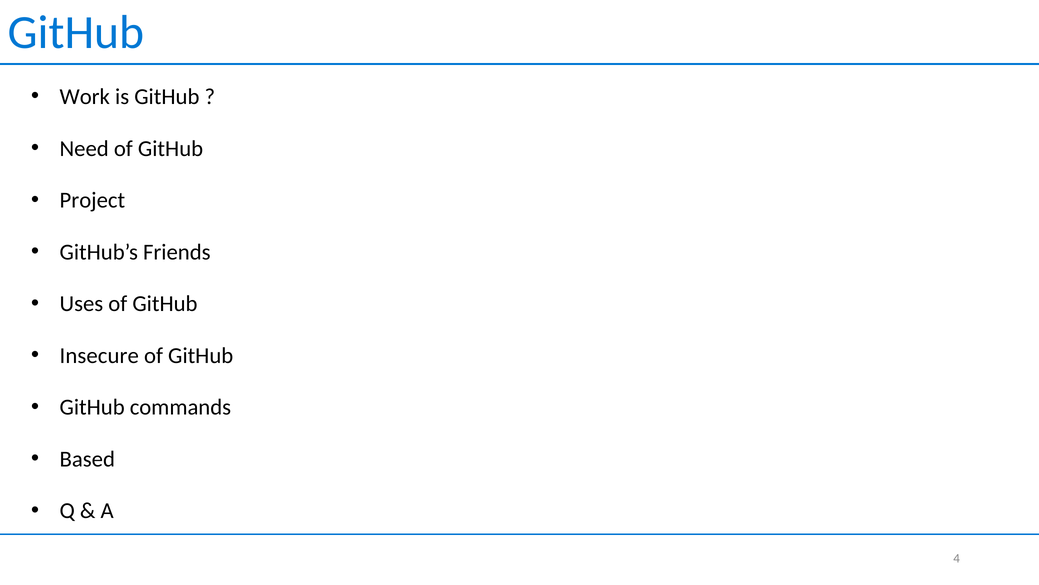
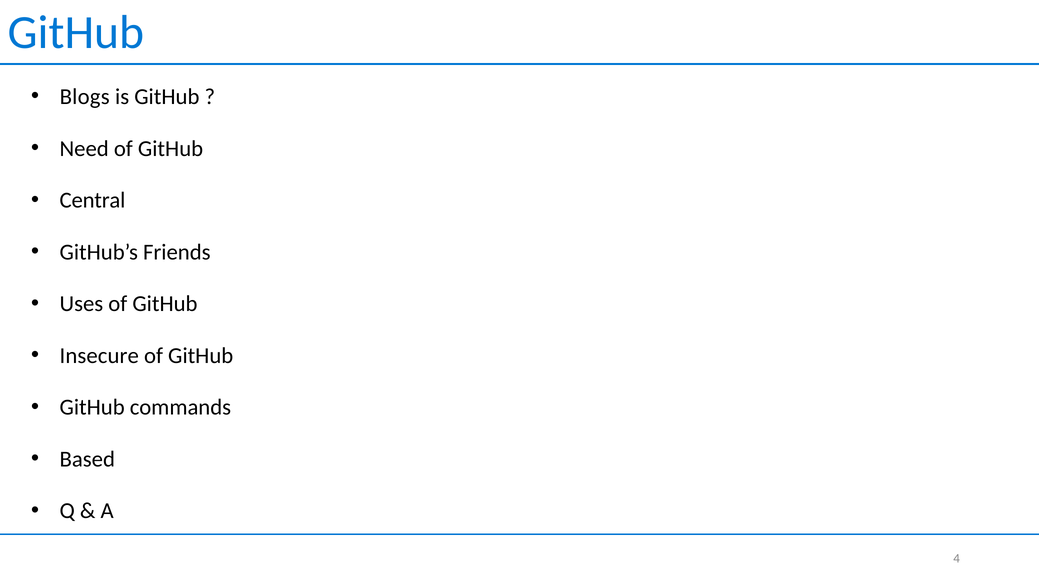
Work: Work -> Blogs
Project: Project -> Central
